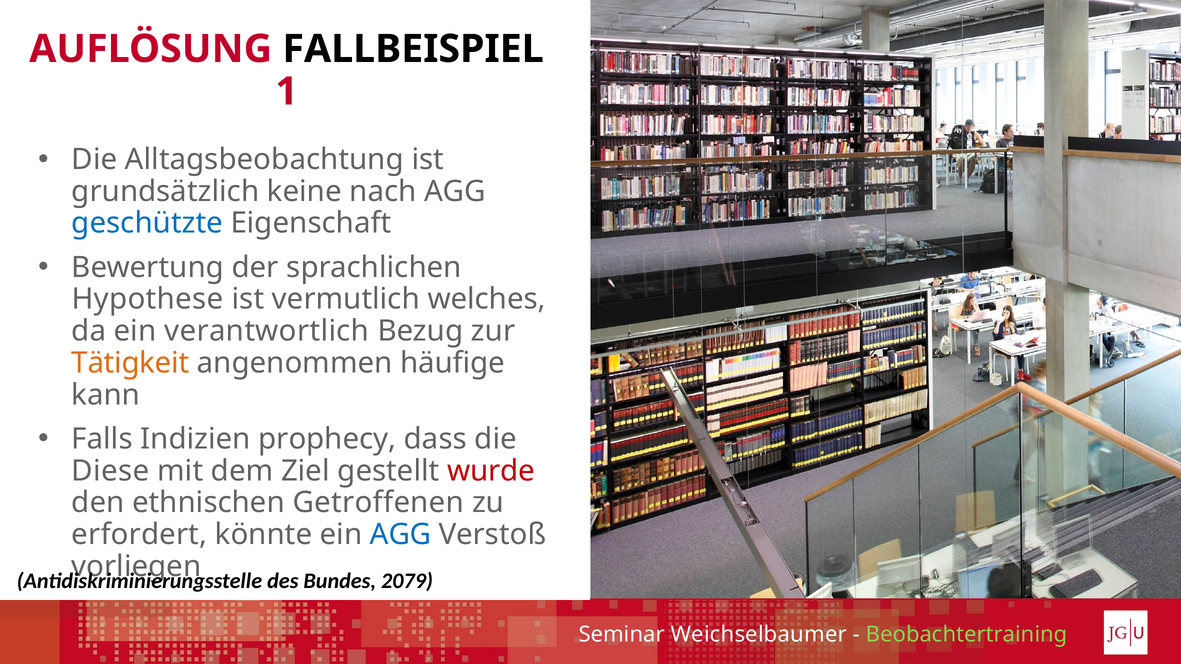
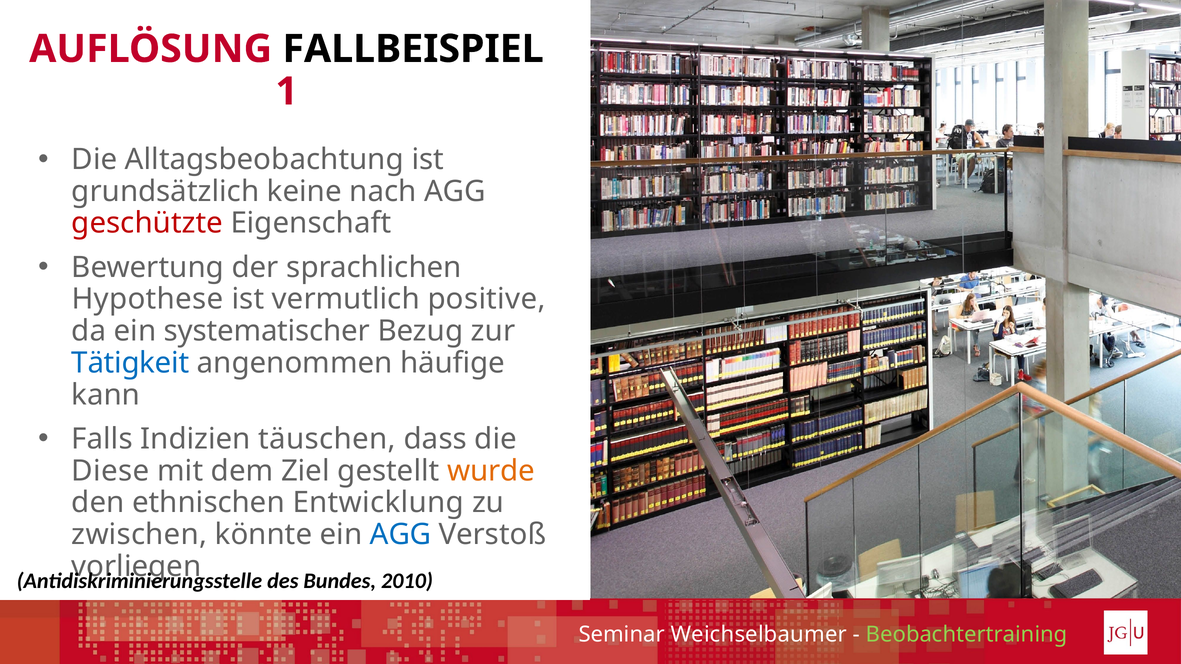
geschützte colour: blue -> red
welches: welches -> positive
verantwortlich: verantwortlich -> systematischer
Tätigkeit colour: orange -> blue
prophecy: prophecy -> täuschen
wurde colour: red -> orange
Getroffenen: Getroffenen -> Entwicklung
erfordert: erfordert -> zwischen
2079: 2079 -> 2010
